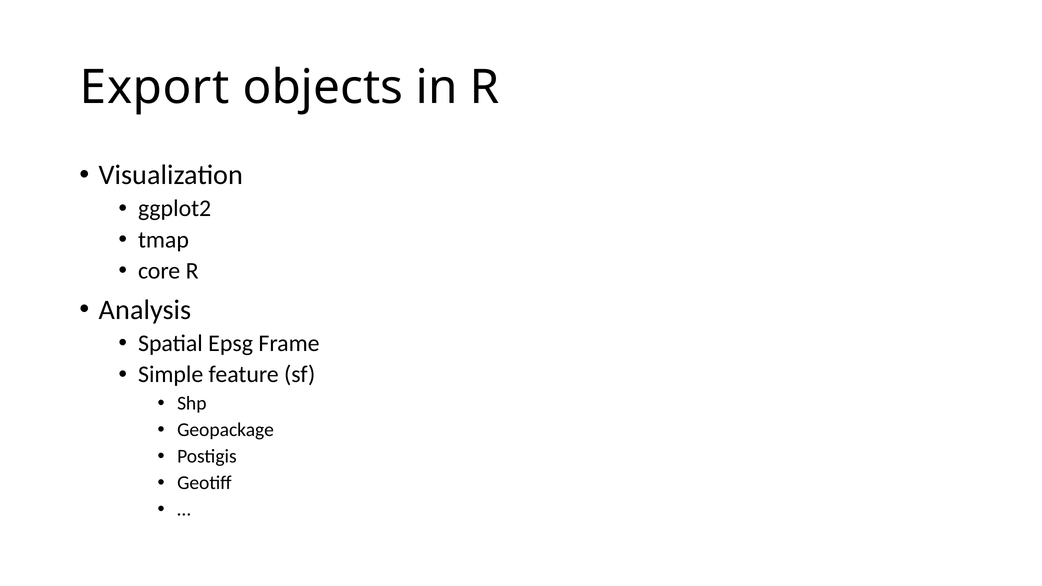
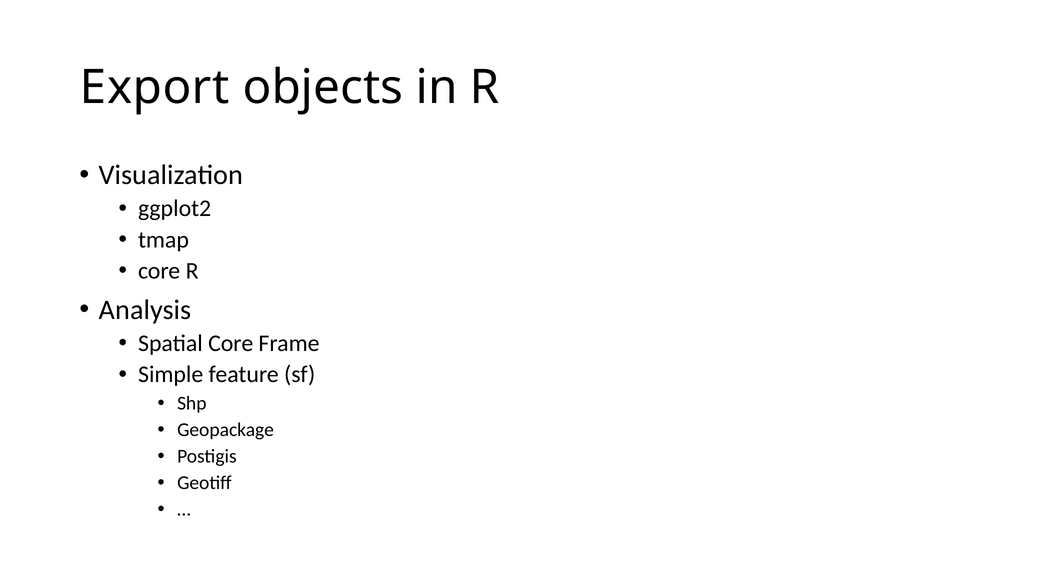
Spatial Epsg: Epsg -> Core
